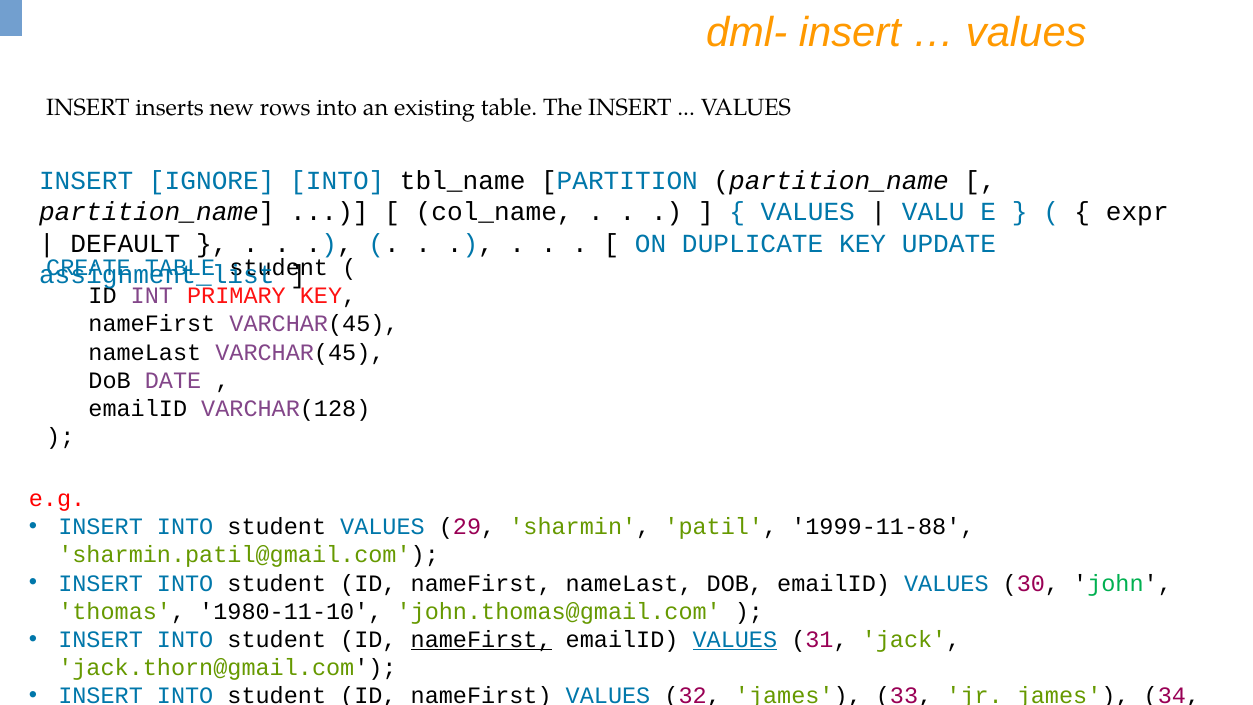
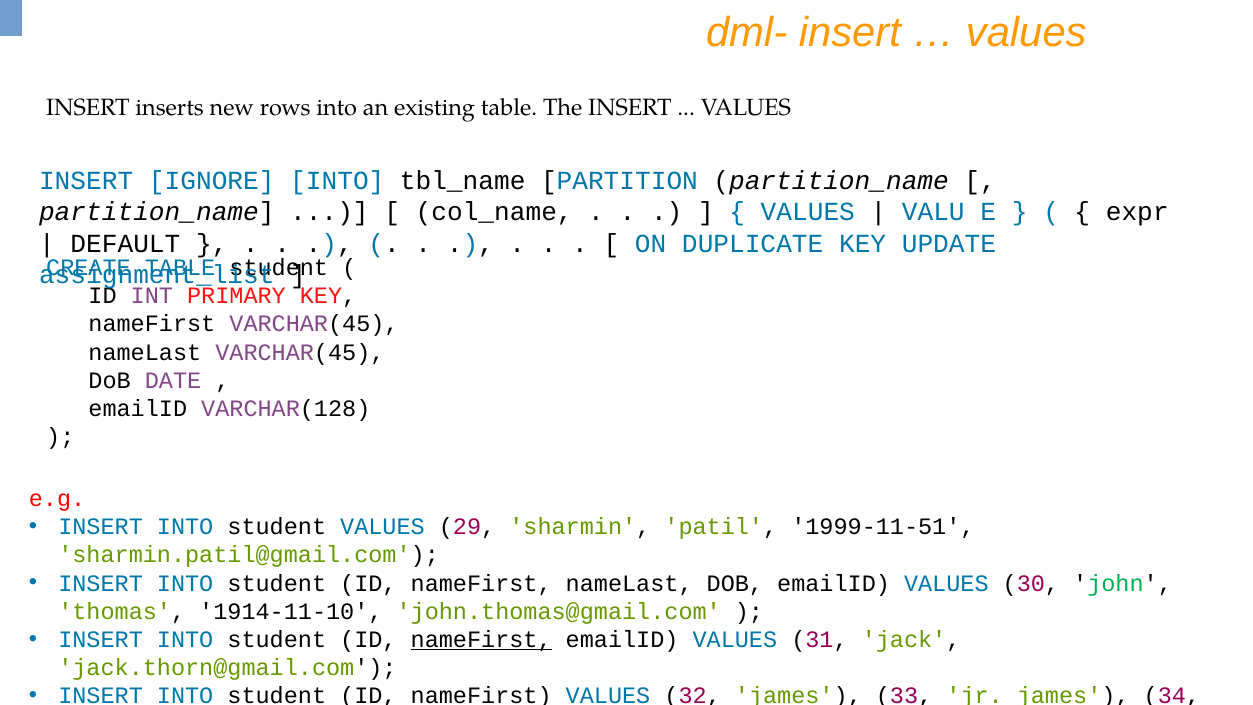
1999-11-88: 1999-11-88 -> 1999-11-51
1980-11-10: 1980-11-10 -> 1914-11-10
VALUES at (735, 639) underline: present -> none
